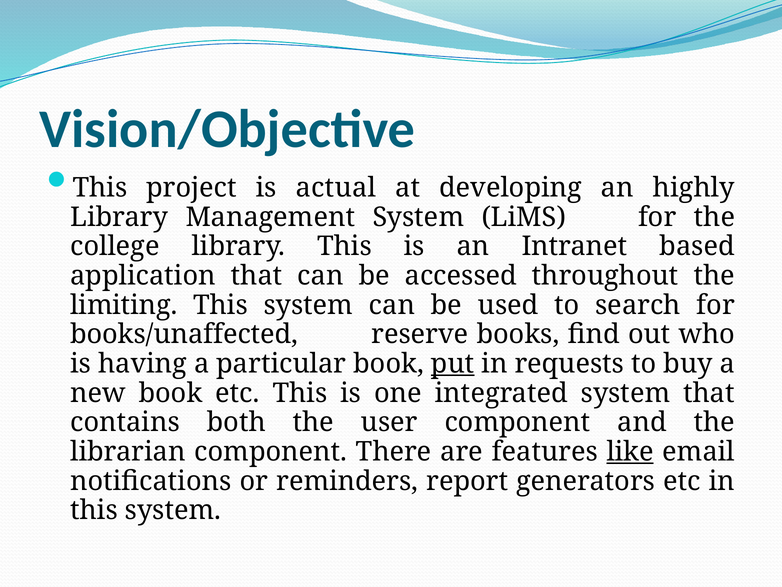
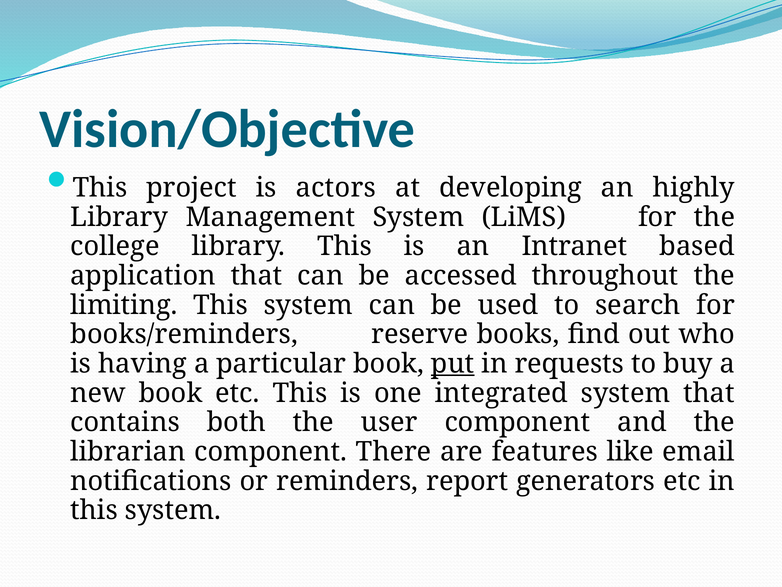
actual: actual -> actors
books/unaffected: books/unaffected -> books/reminders
like underline: present -> none
